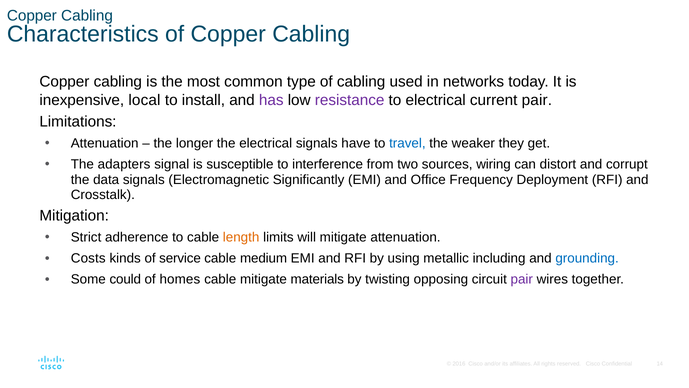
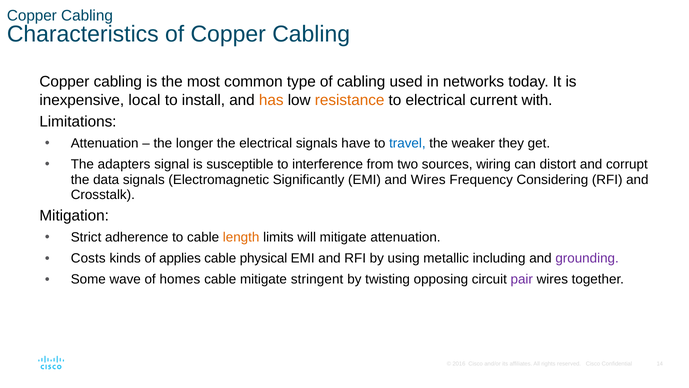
has colour: purple -> orange
resistance colour: purple -> orange
current pair: pair -> with
and Office: Office -> Wires
Deployment: Deployment -> Considering
service: service -> applies
medium: medium -> physical
grounding colour: blue -> purple
could: could -> wave
materials: materials -> stringent
